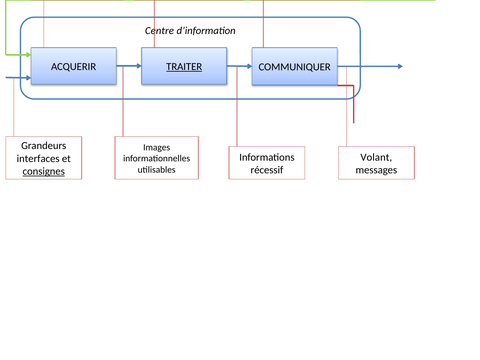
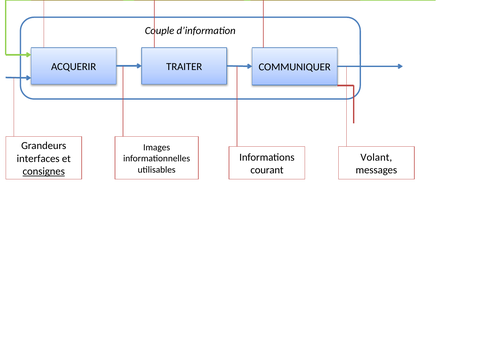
Centre: Centre -> Couple
TRAITER underline: present -> none
récessif: récessif -> courant
